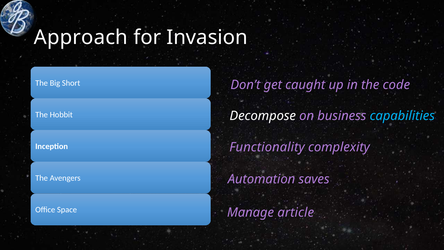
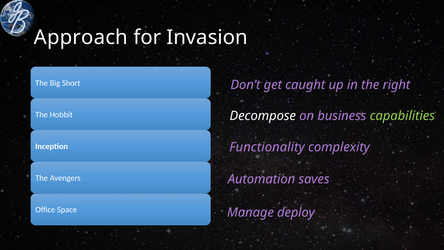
code: code -> right
capabilities colour: light blue -> light green
article: article -> deploy
